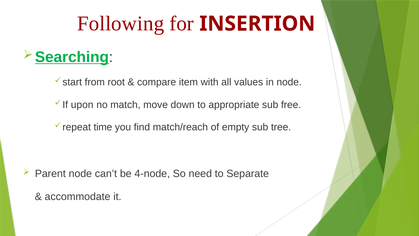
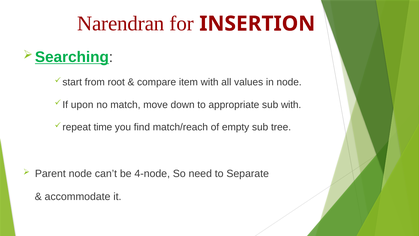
Following: Following -> Narendran
sub free: free -> with
